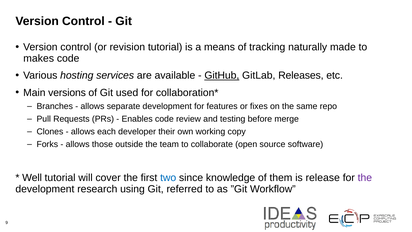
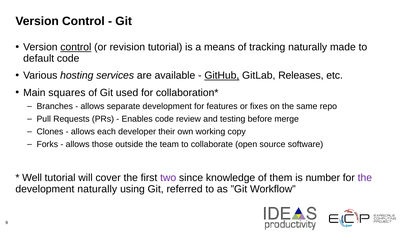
control at (76, 47) underline: none -> present
makes: makes -> default
versions: versions -> squares
two colour: blue -> purple
release: release -> number
development research: research -> naturally
